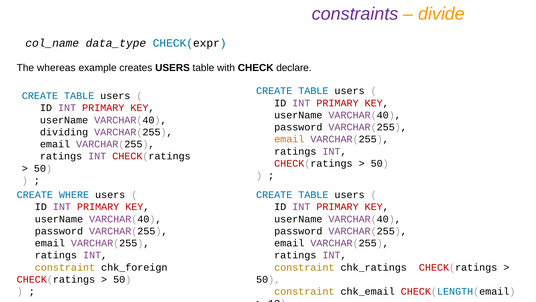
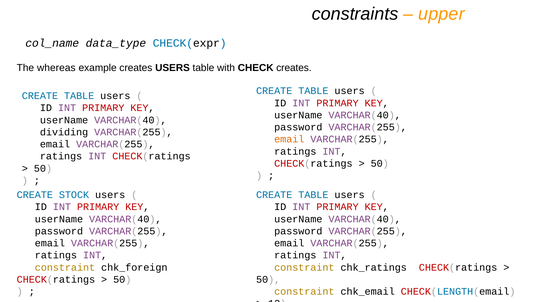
constraints colour: purple -> black
divide: divide -> upper
CHECK declare: declare -> creates
WHERE: WHERE -> STOCK
